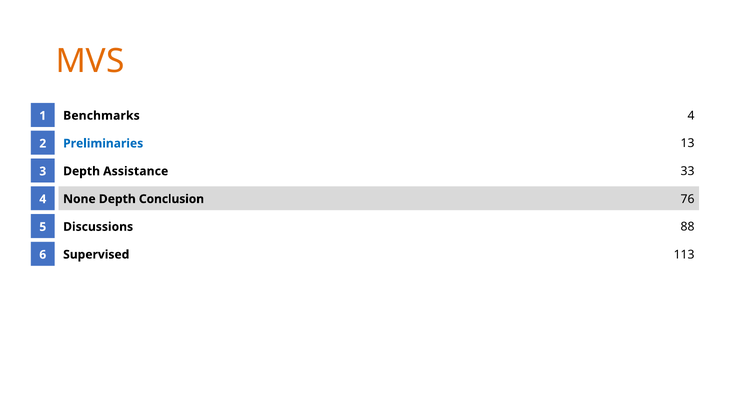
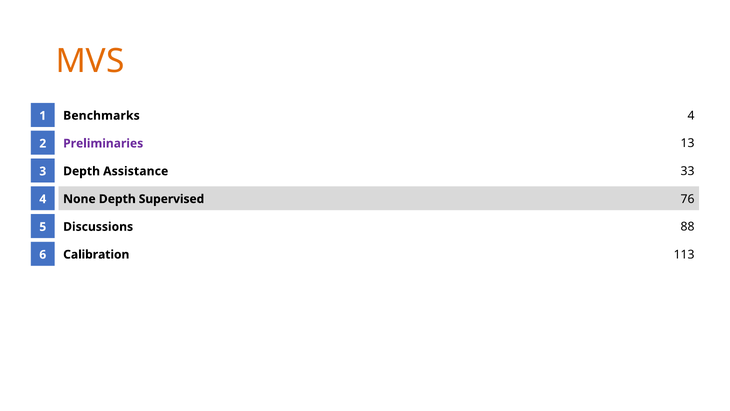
Preliminaries colour: blue -> purple
Conclusion: Conclusion -> Supervised
Supervised: Supervised -> Calibration
